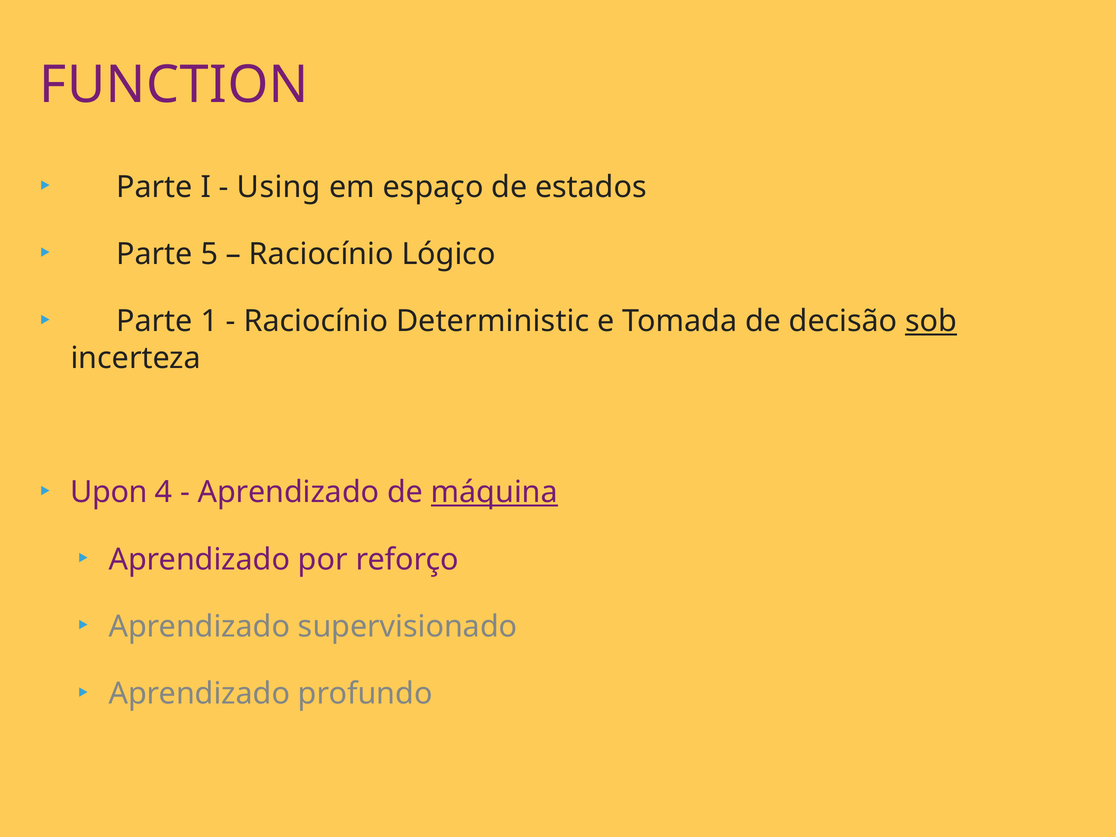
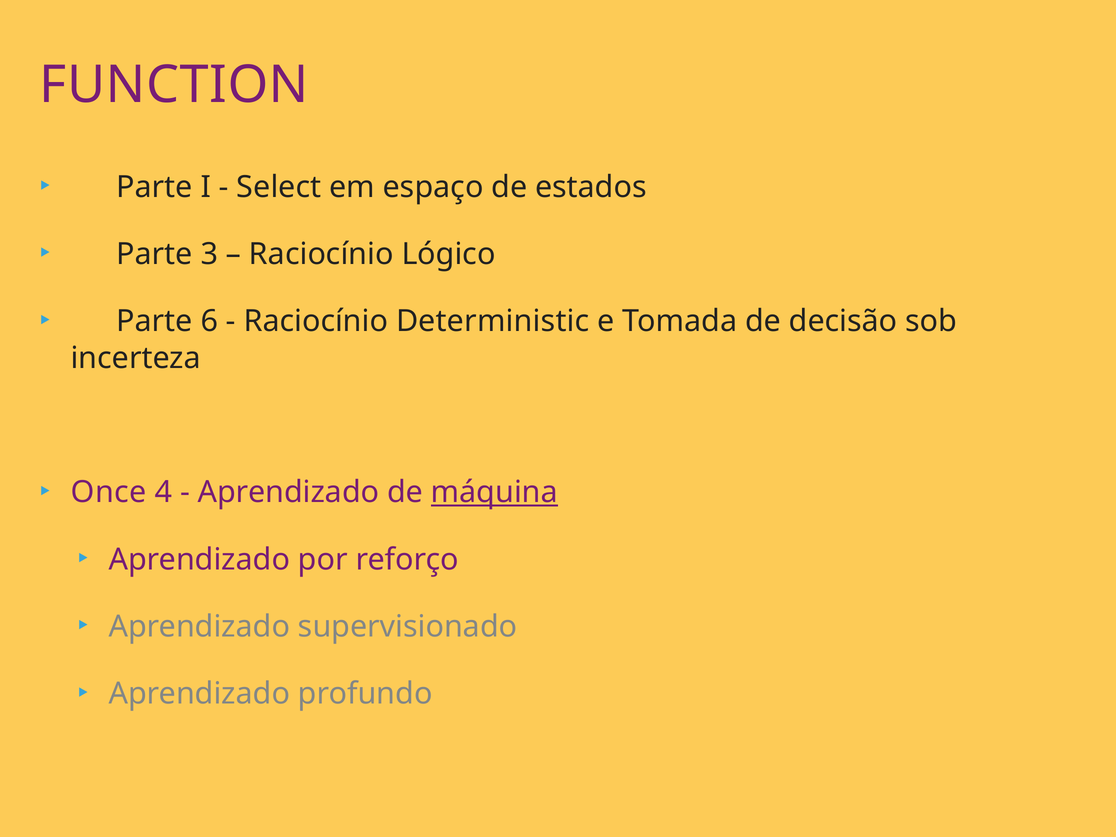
Using: Using -> Select
5: 5 -> 3
1: 1 -> 6
sob underline: present -> none
Upon: Upon -> Once
